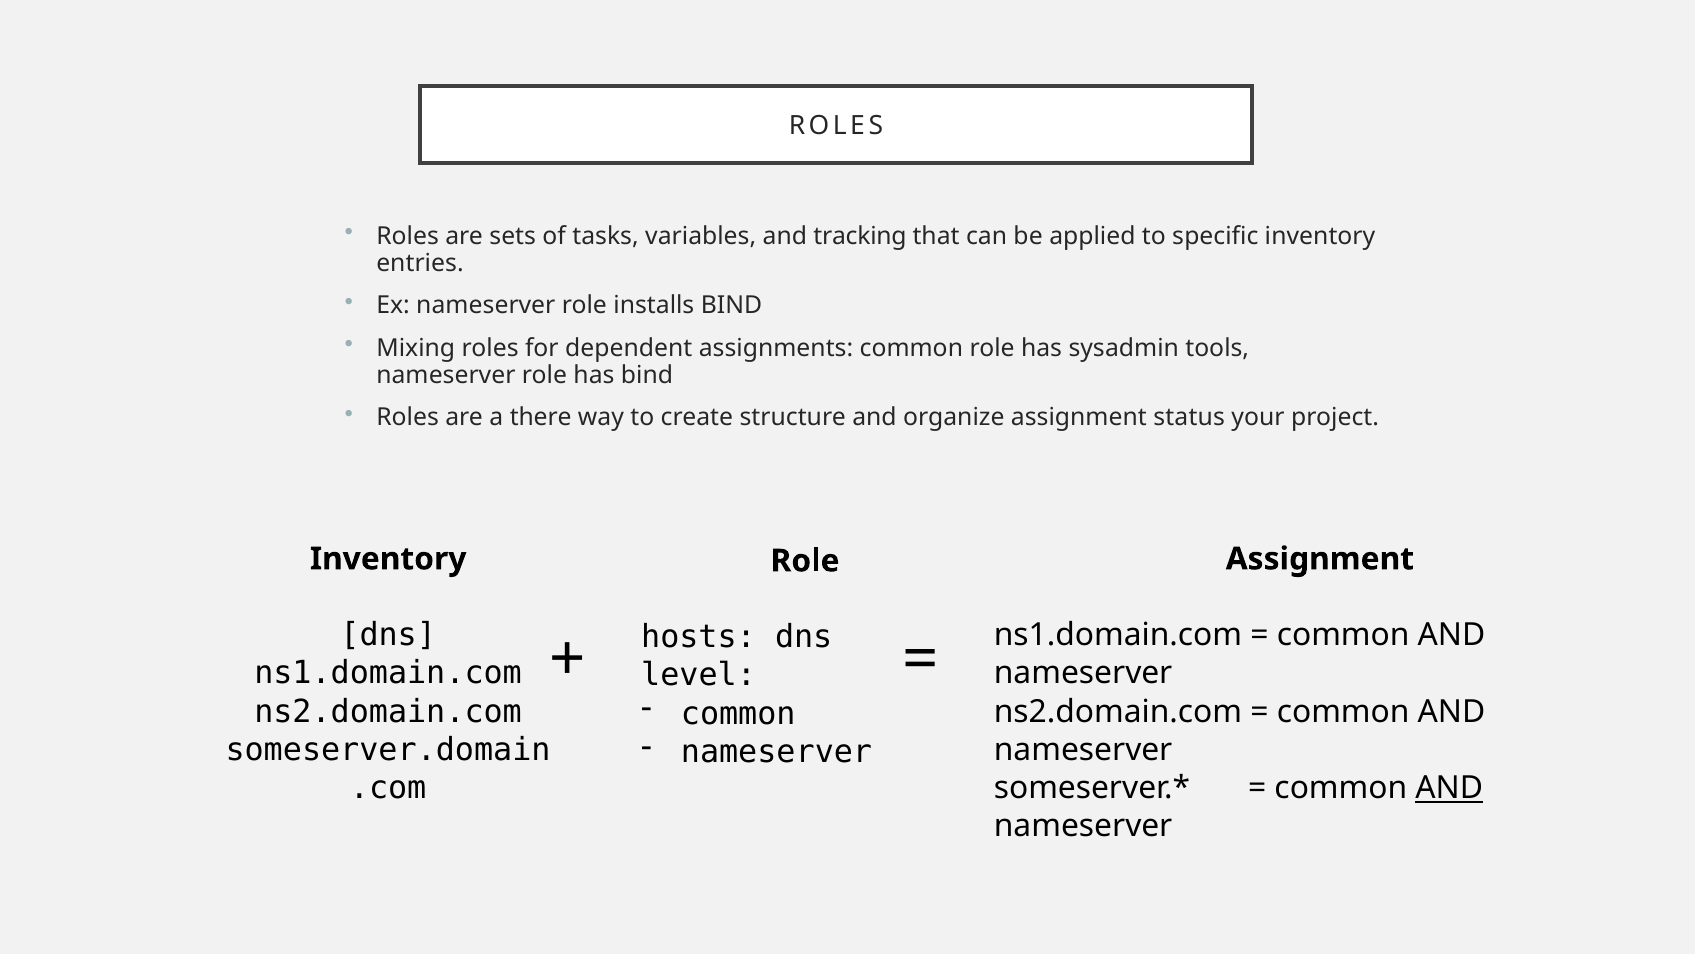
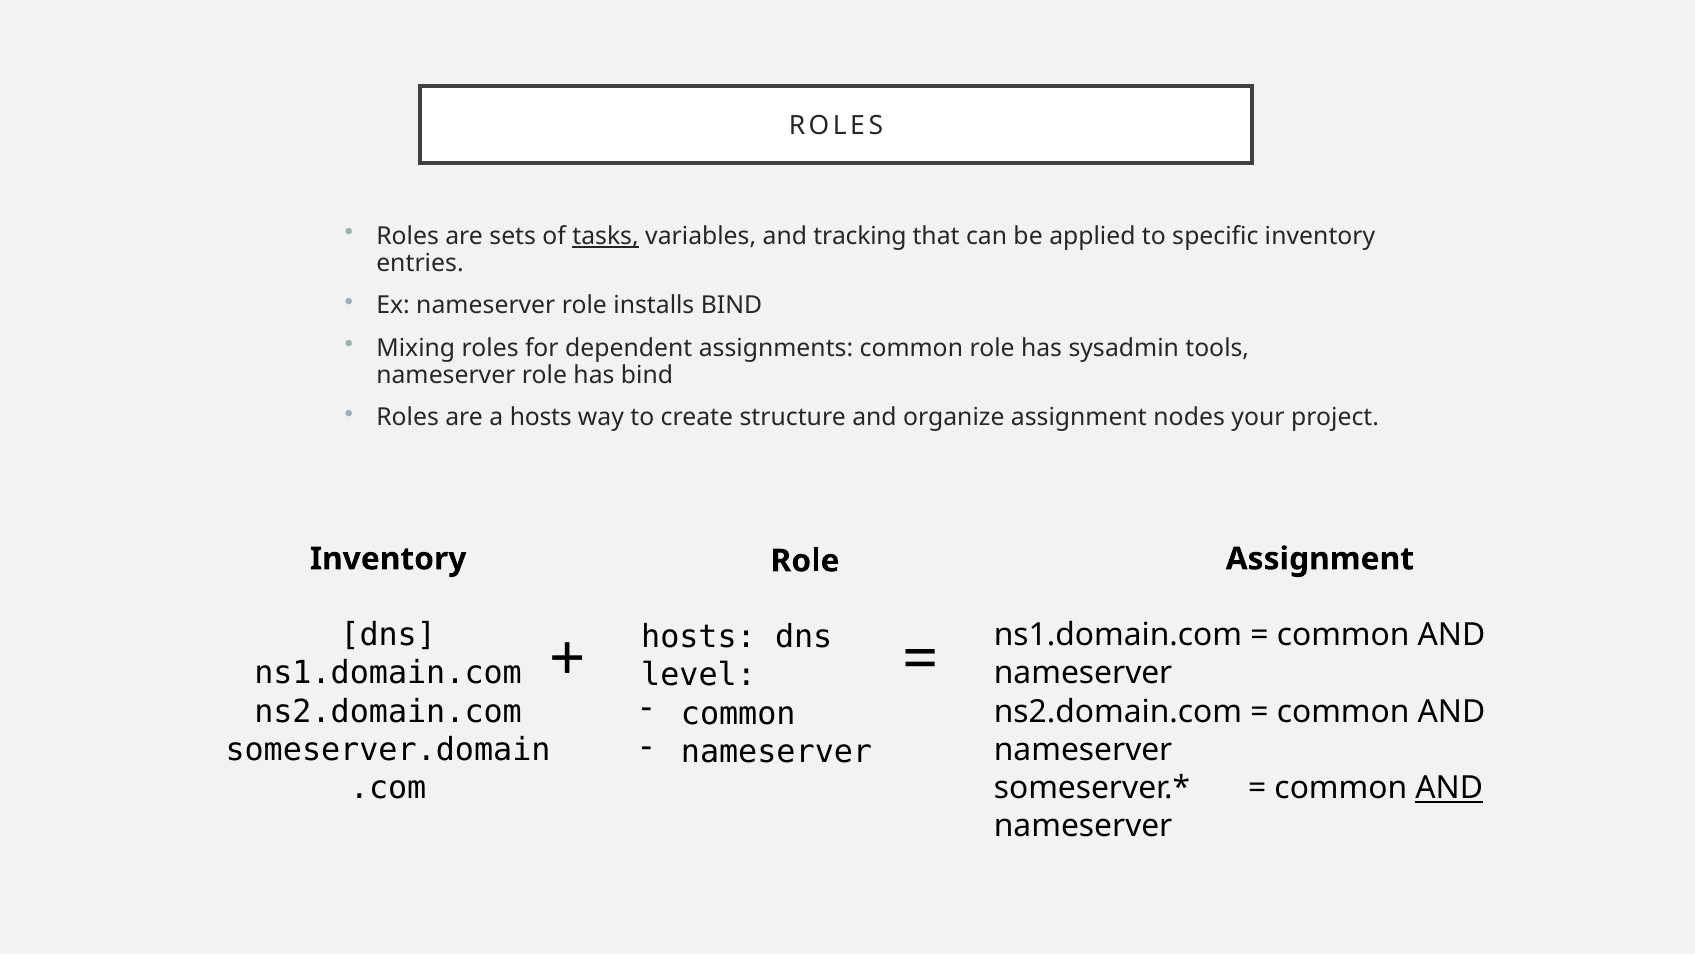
tasks underline: none -> present
a there: there -> hosts
status: status -> nodes
